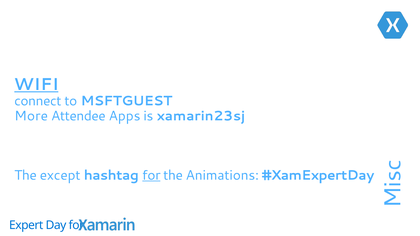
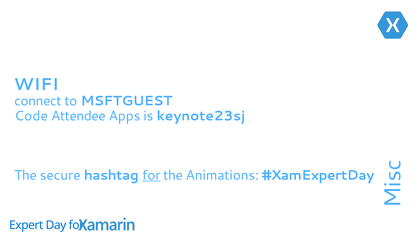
WIFI underline: present -> none
More: More -> Code
xamarin23sj: xamarin23sj -> keynote23sj
except: except -> secure
